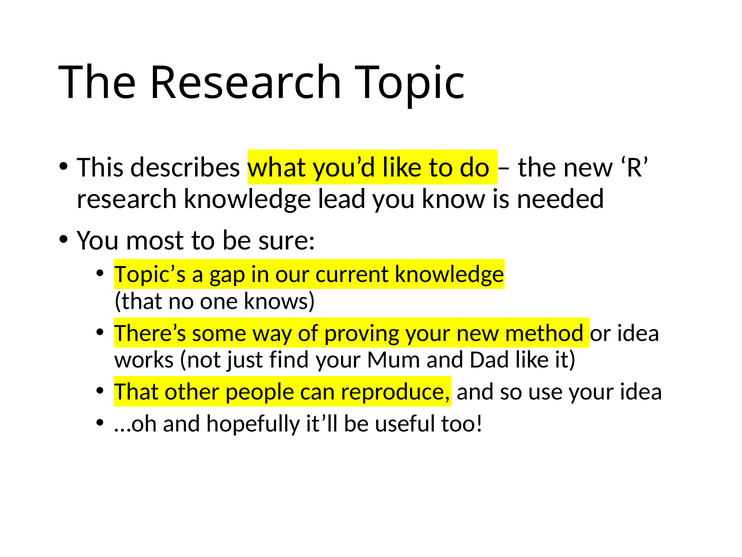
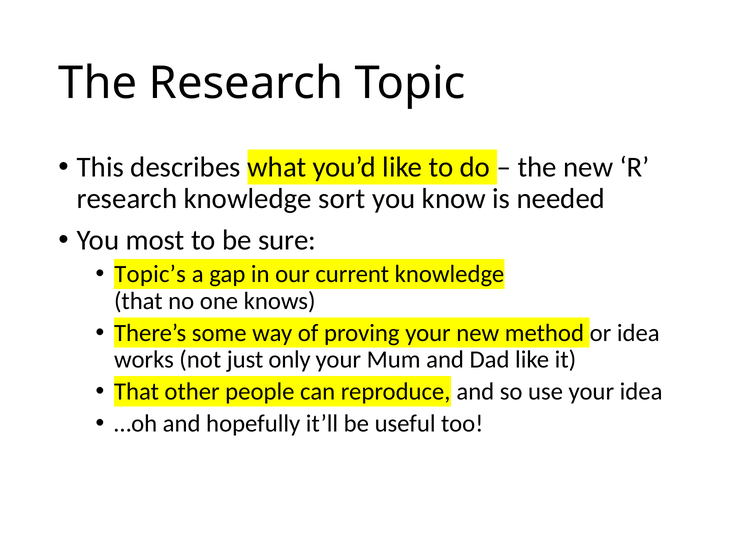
lead: lead -> sort
find: find -> only
